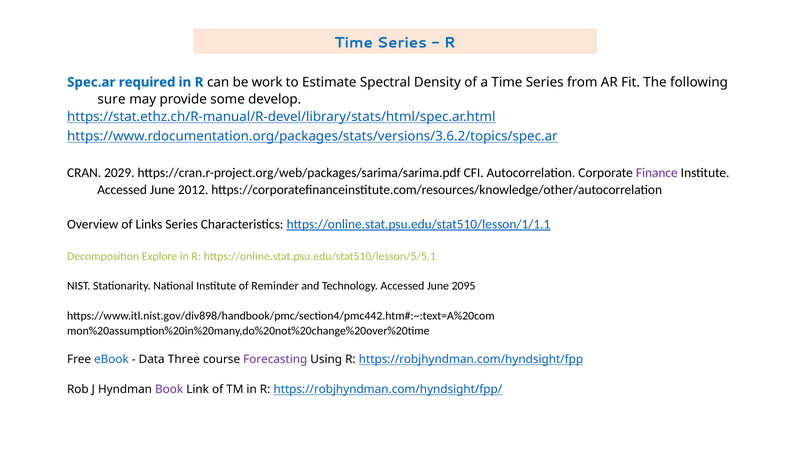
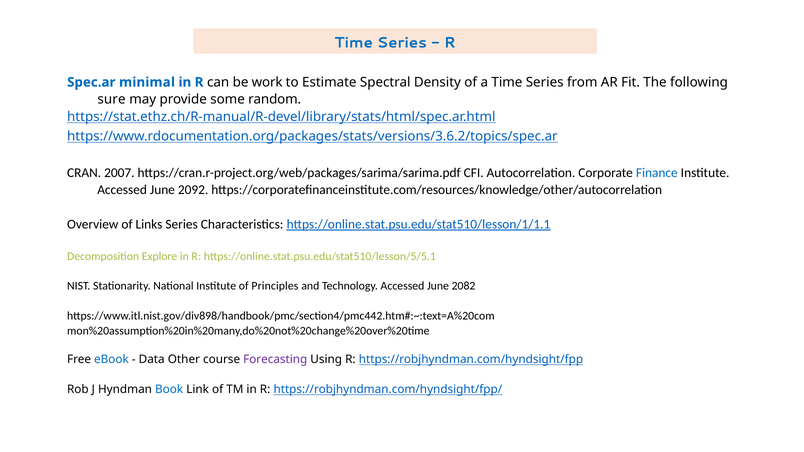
required: required -> minimal
develop: develop -> random
2029: 2029 -> 2007
Finance colour: purple -> blue
2012: 2012 -> 2092
Reminder: Reminder -> Principles
2095: 2095 -> 2082
Three: Three -> Other
Book colour: purple -> blue
